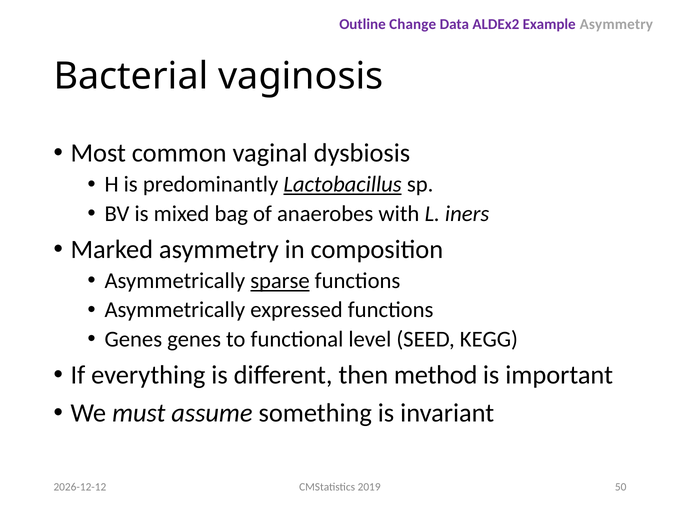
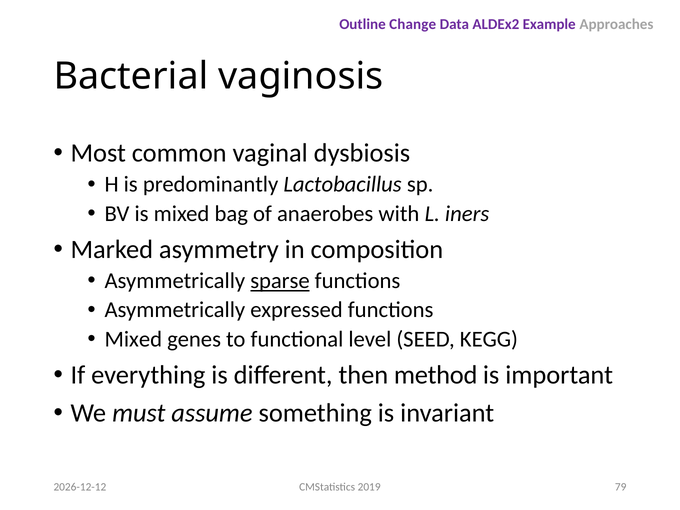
Example Asymmetry: Asymmetry -> Approaches
Lactobacillus underline: present -> none
Genes at (133, 339): Genes -> Mixed
50: 50 -> 79
